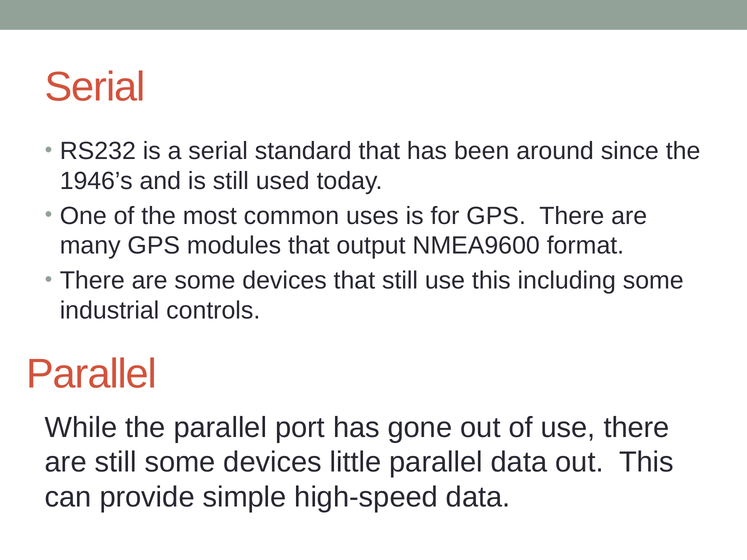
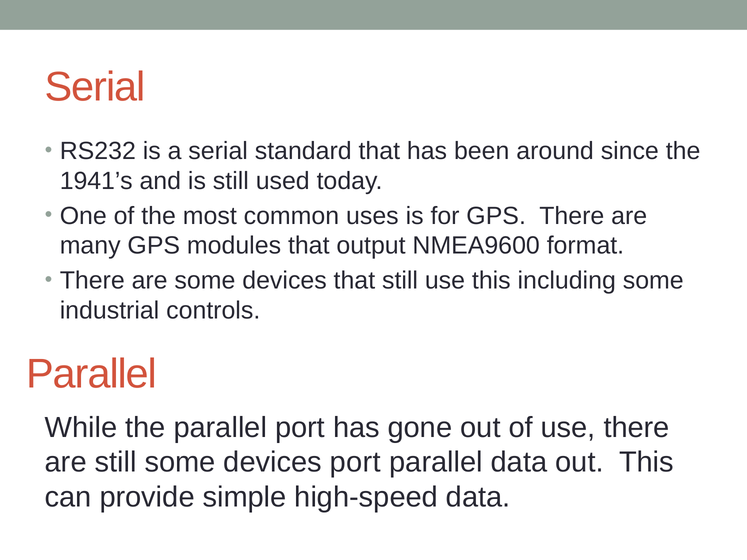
1946’s: 1946’s -> 1941’s
devices little: little -> port
